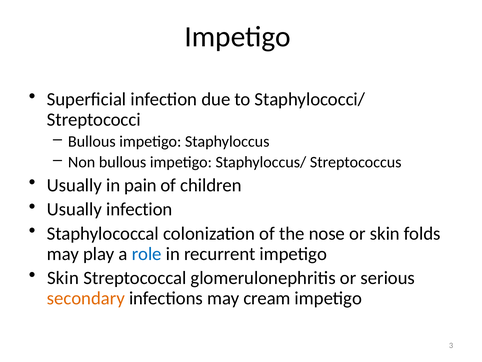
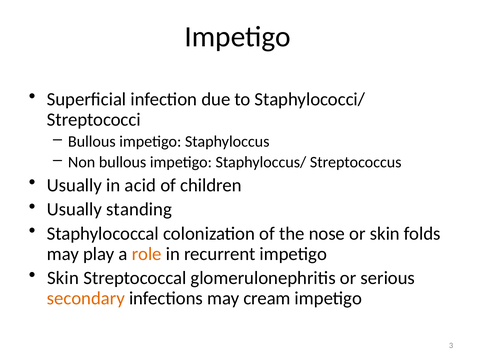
pain: pain -> acid
Usually infection: infection -> standing
role colour: blue -> orange
